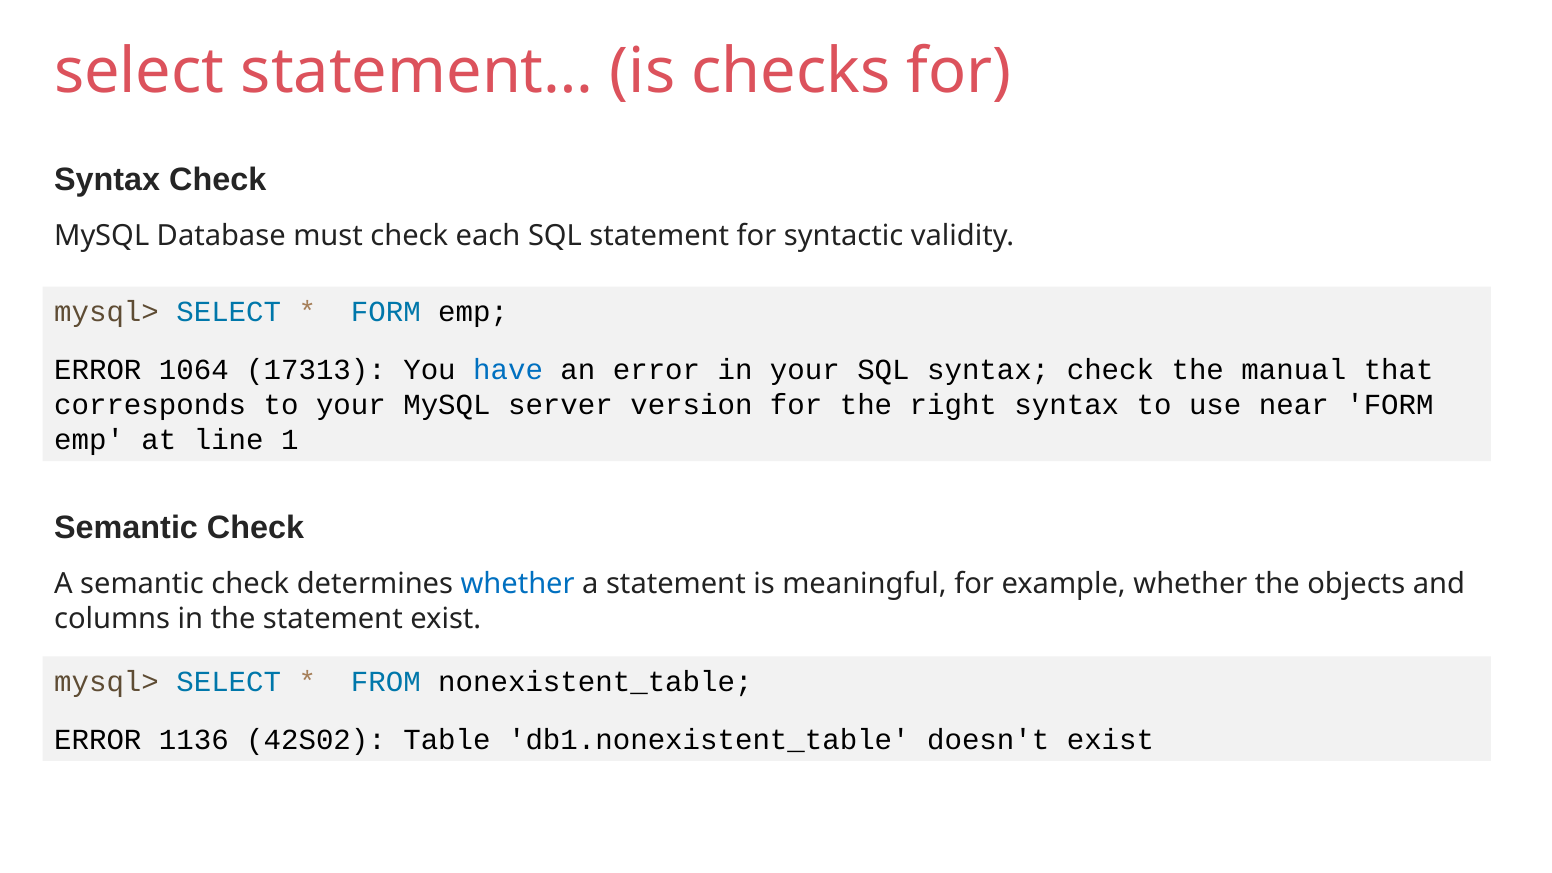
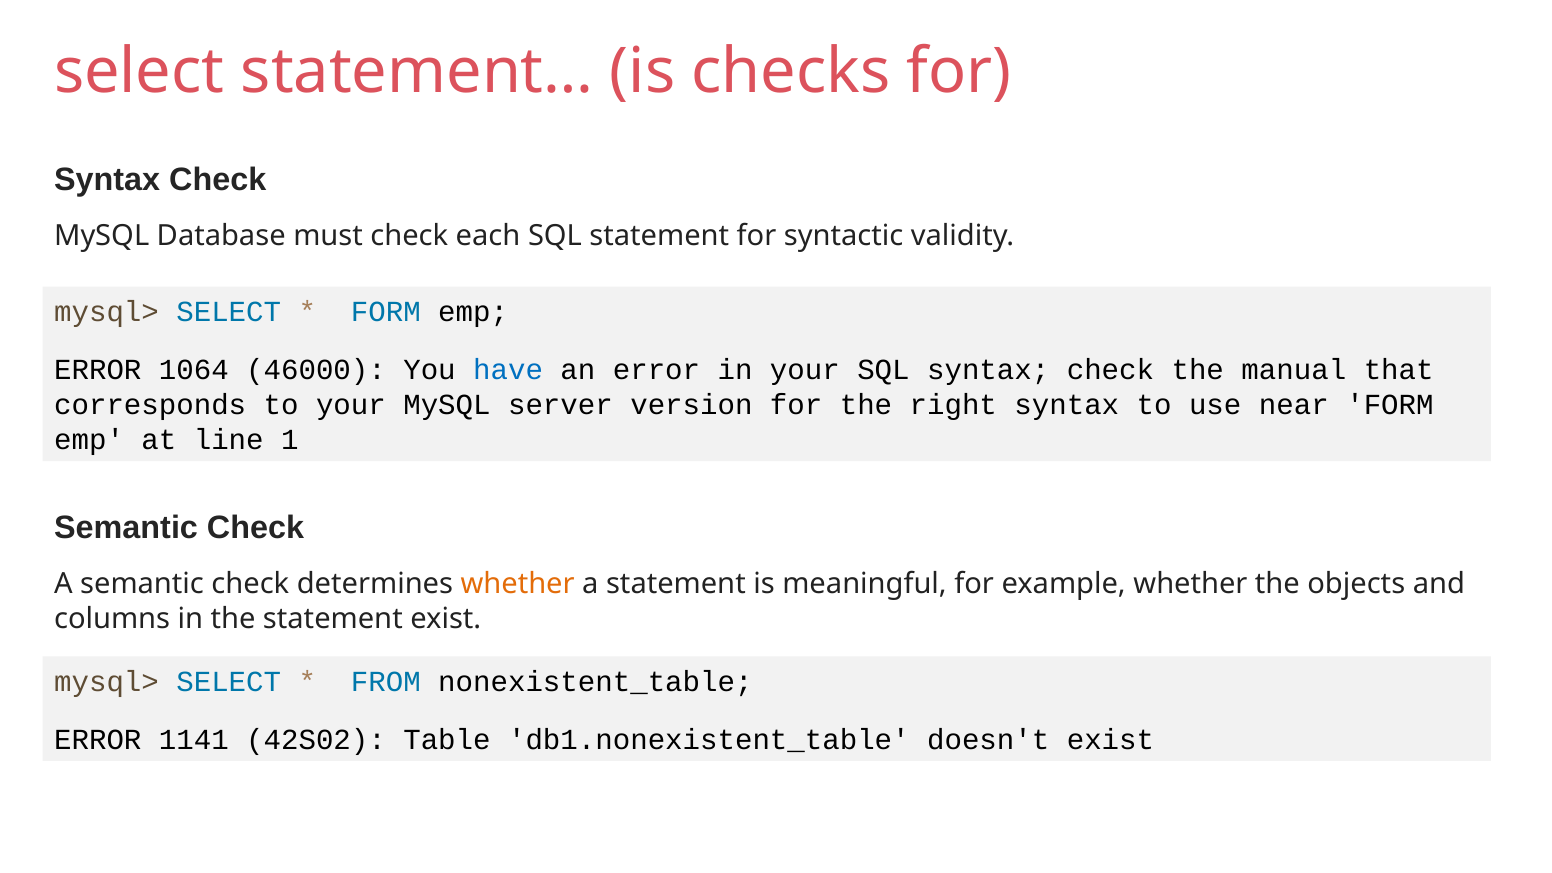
17313: 17313 -> 46000
whether at (518, 584) colour: blue -> orange
1136: 1136 -> 1141
